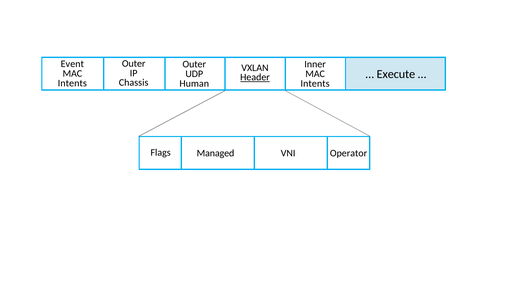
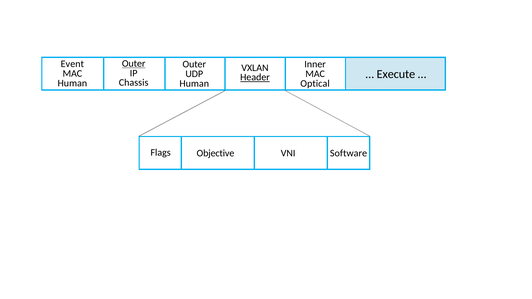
Outer at (134, 64) underline: none -> present
Intents at (72, 83): Intents -> Human
Intents at (315, 84): Intents -> Optical
Operator: Operator -> Software
Managed: Managed -> Objective
